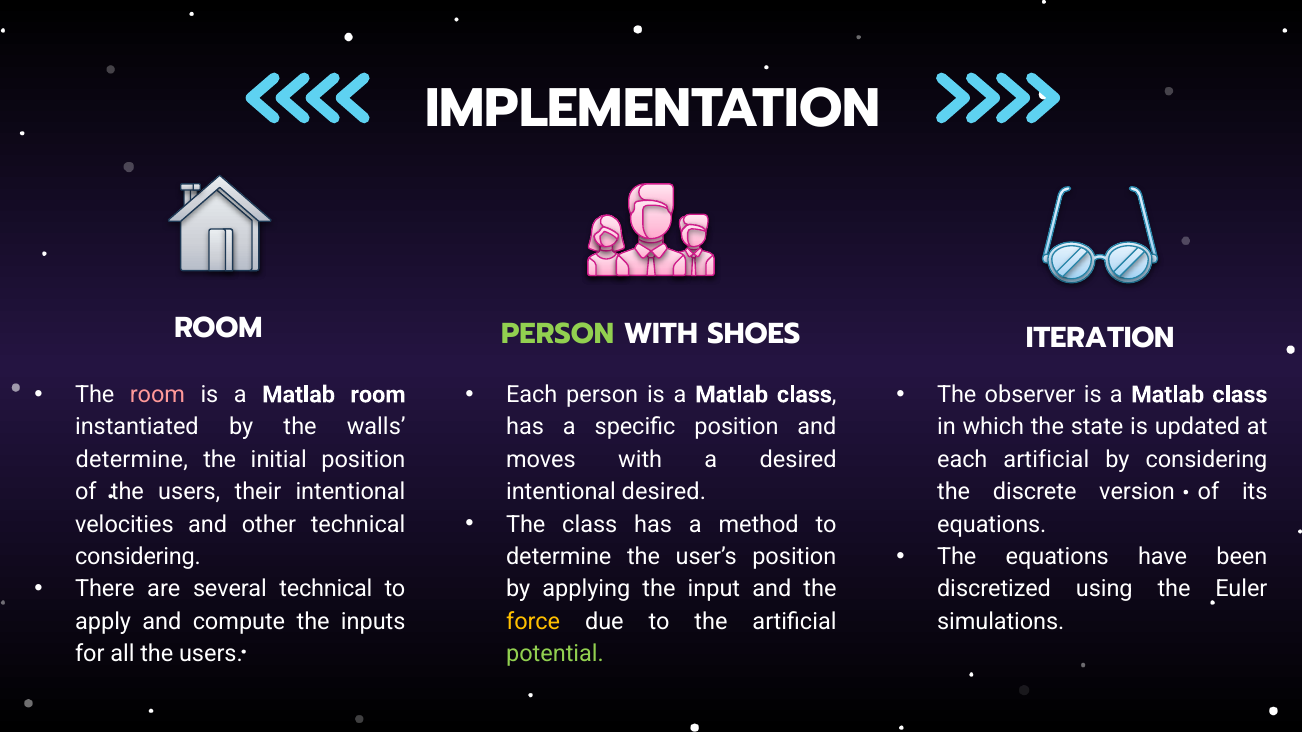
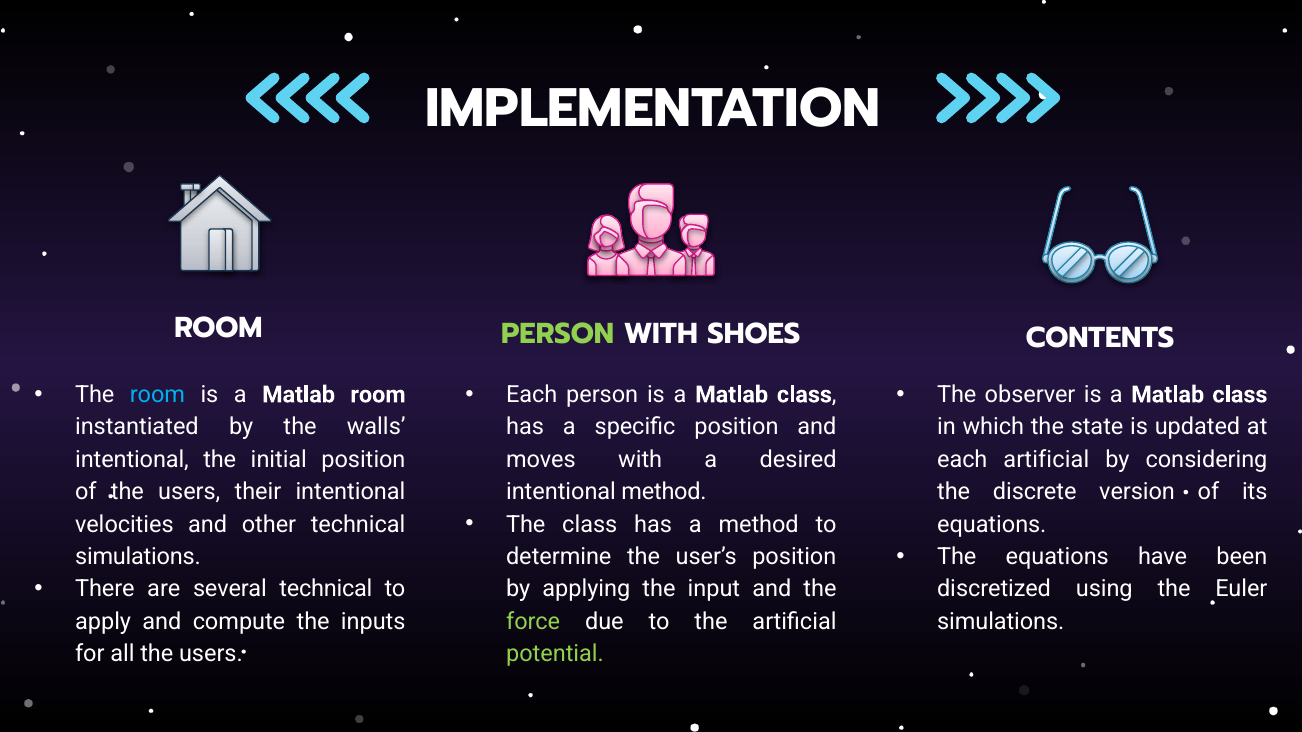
ITERATION: ITERATION -> CONTENTS
room at (157, 395) colour: pink -> light blue
determine at (132, 460): determine -> intentional
intentional desired: desired -> method
considering at (138, 557): considering -> simulations
force colour: yellow -> light green
